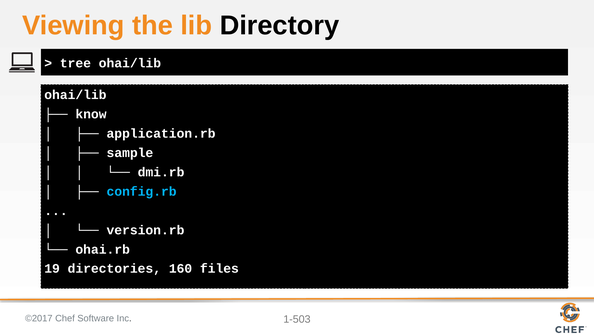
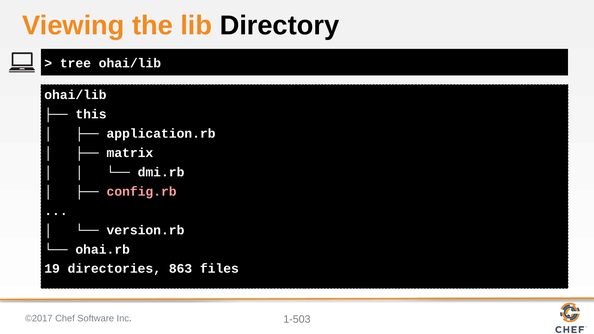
know: know -> this
sample: sample -> matrix
config.rb colour: light blue -> pink
160: 160 -> 863
